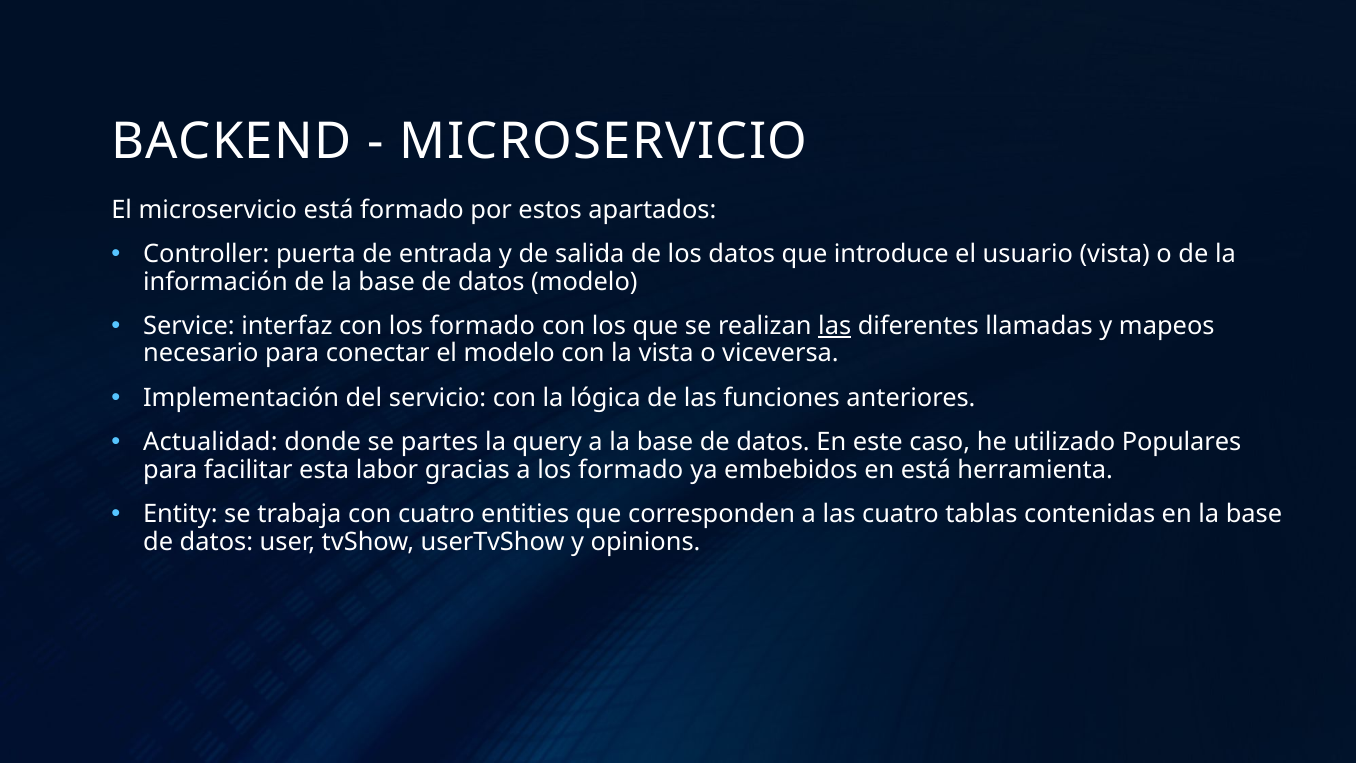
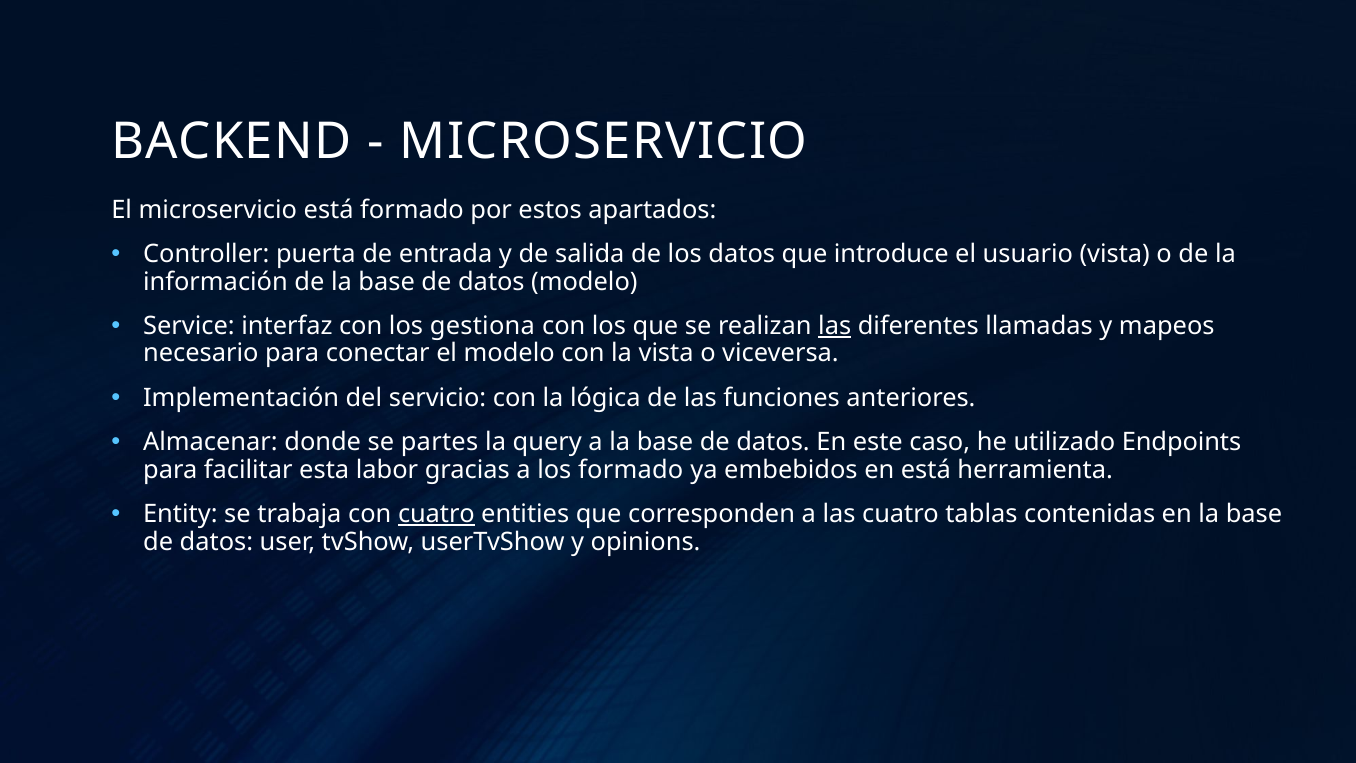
con los formado: formado -> gestiona
Actualidad: Actualidad -> Almacenar
Populares: Populares -> Endpoints
cuatro at (436, 514) underline: none -> present
